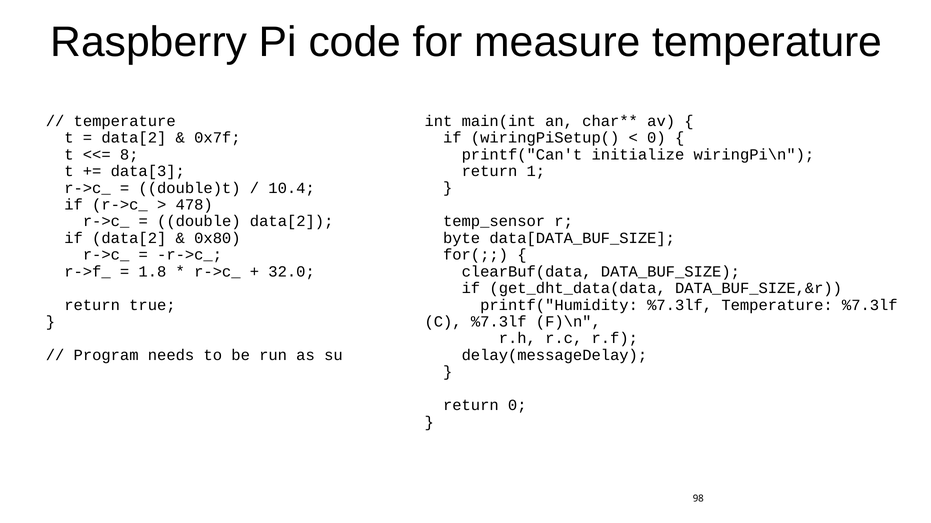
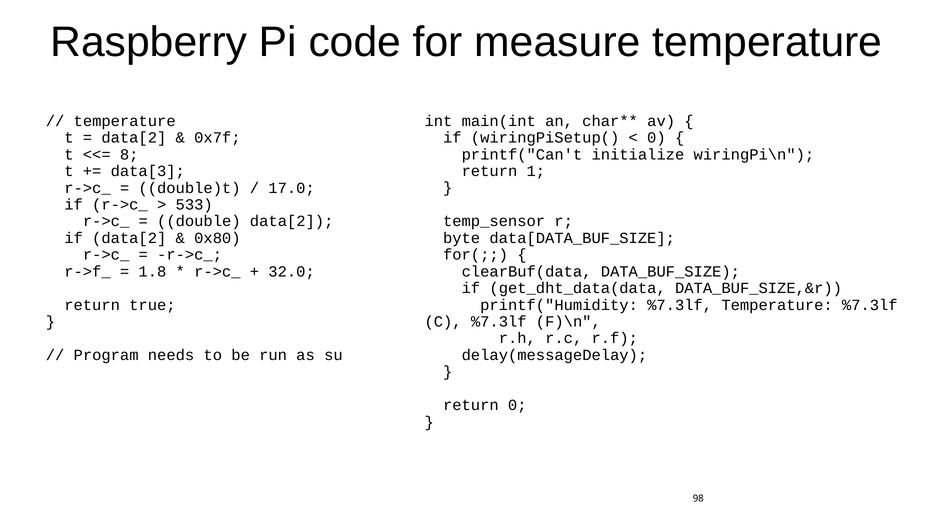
10.4: 10.4 -> 17.0
478: 478 -> 533
